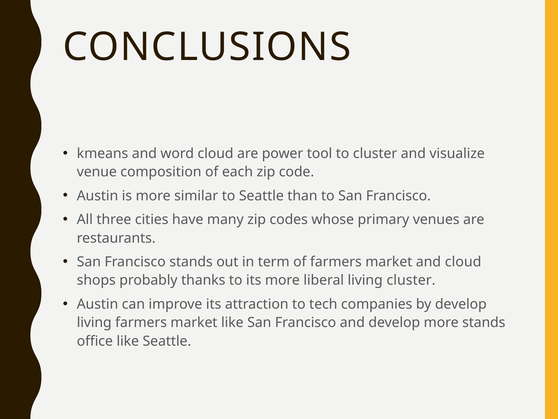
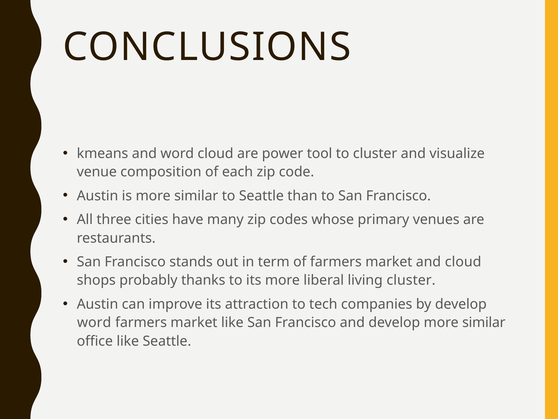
living at (94, 322): living -> word
develop more stands: stands -> similar
